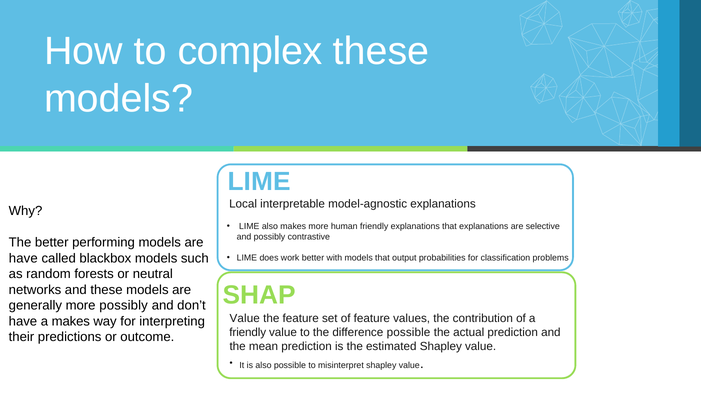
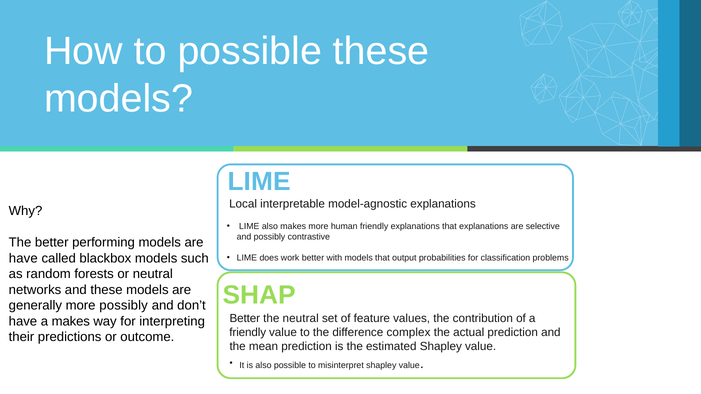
to complex: complex -> possible
Value at (245, 318): Value -> Better
the feature: feature -> neutral
difference possible: possible -> complex
